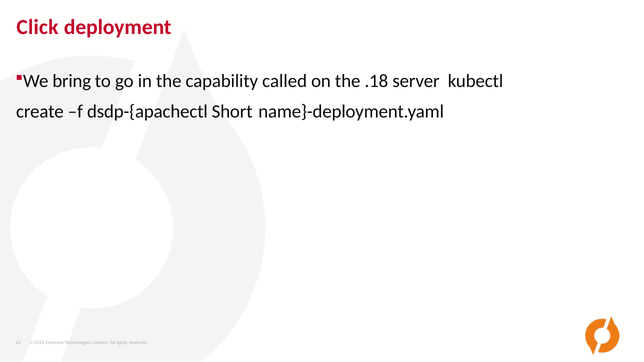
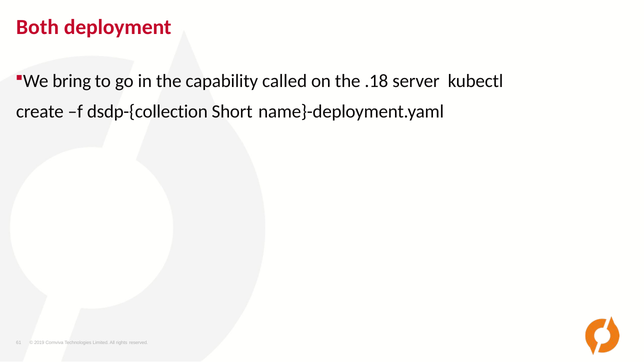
Click: Click -> Both
dsdp-{apachectl: dsdp-{apachectl -> dsdp-{collection
